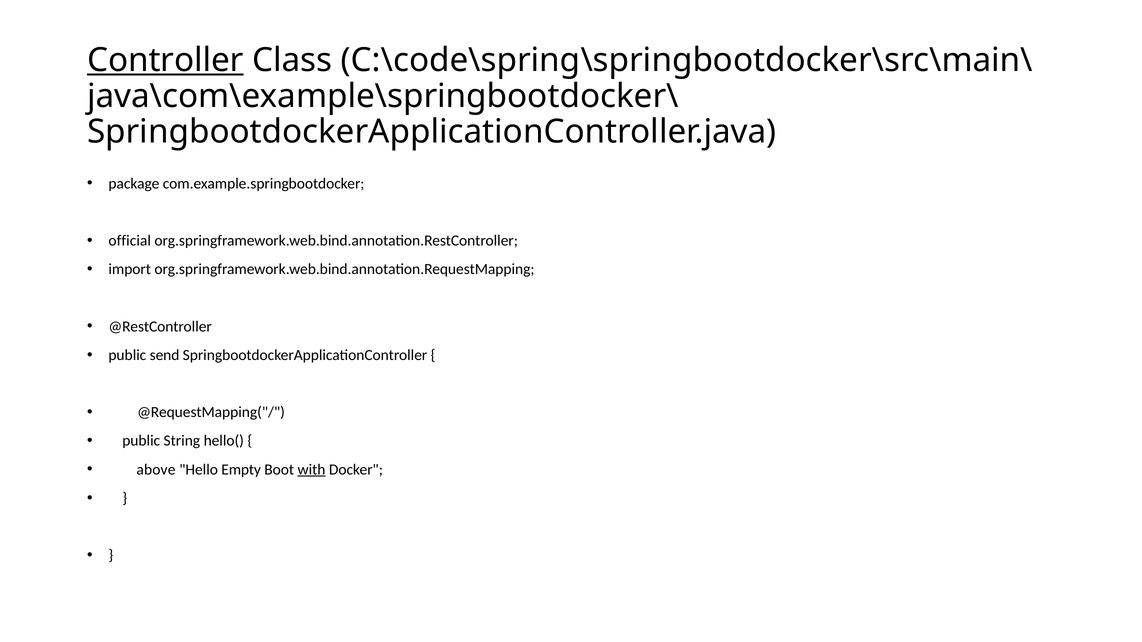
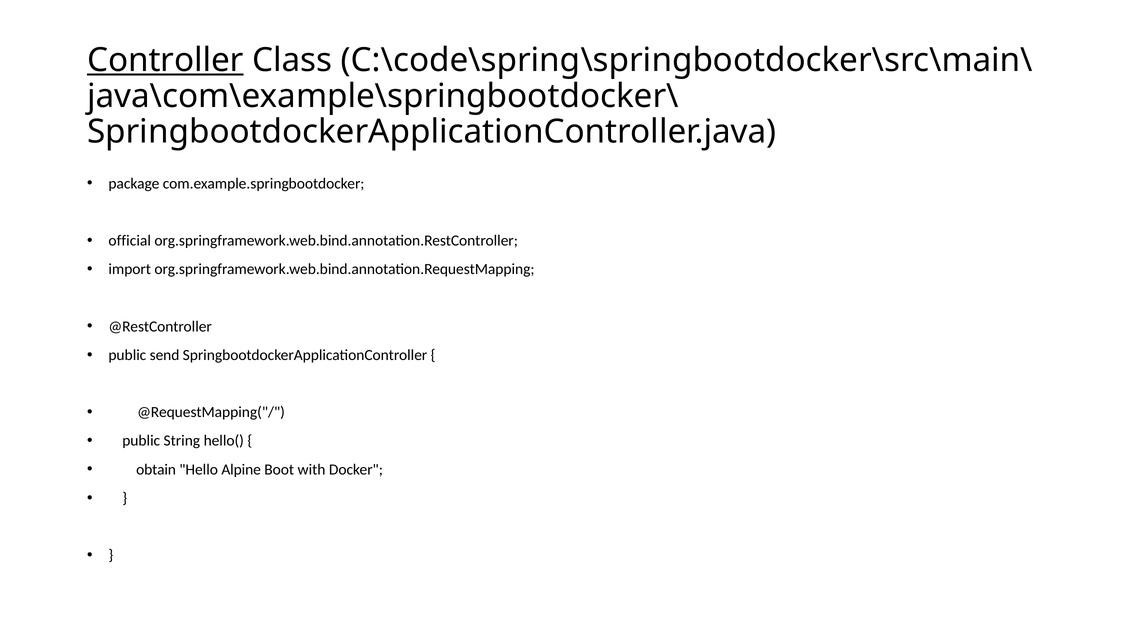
above: above -> obtain
Empty: Empty -> Alpine
with underline: present -> none
